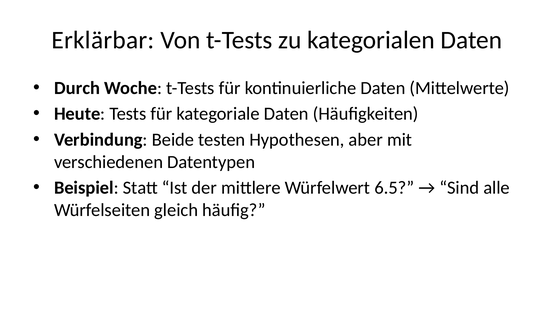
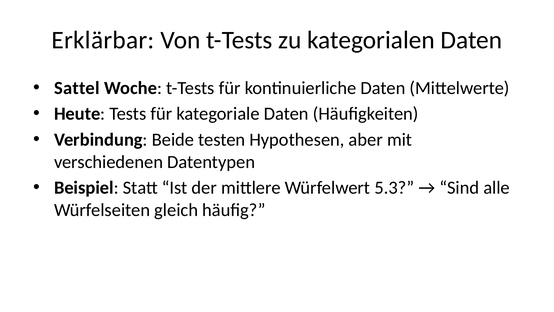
Durch: Durch -> Sattel
6.5: 6.5 -> 5.3
